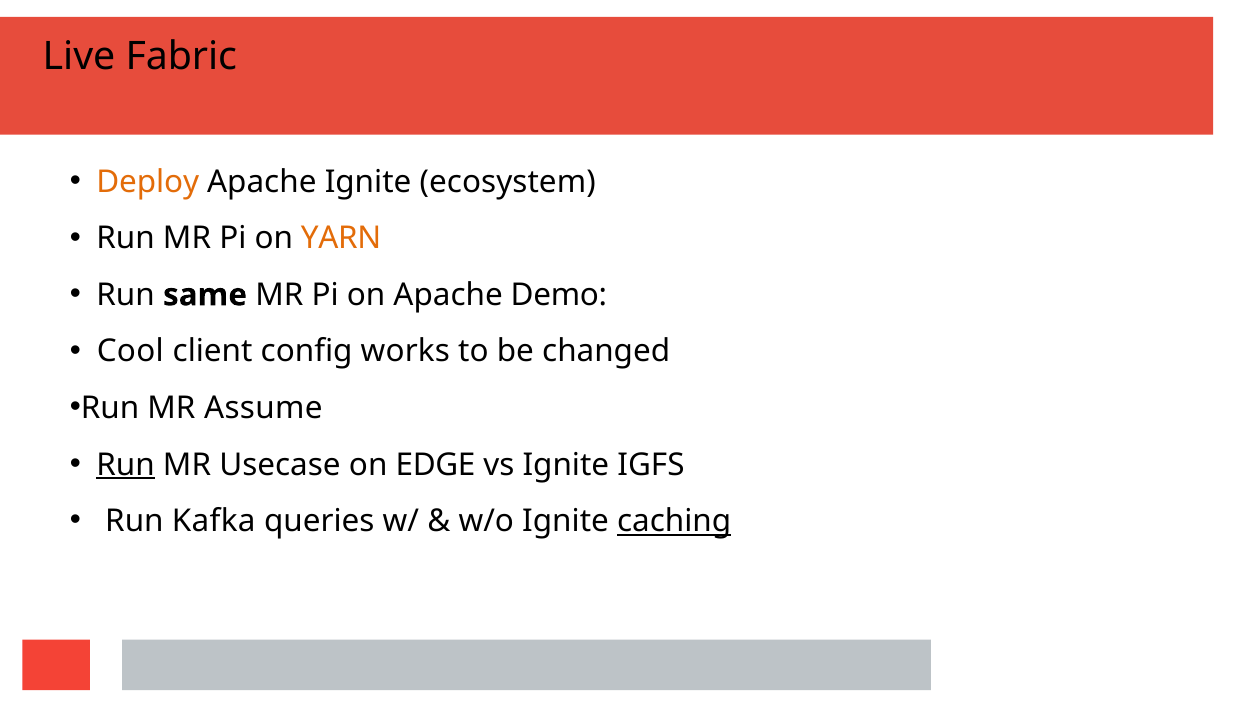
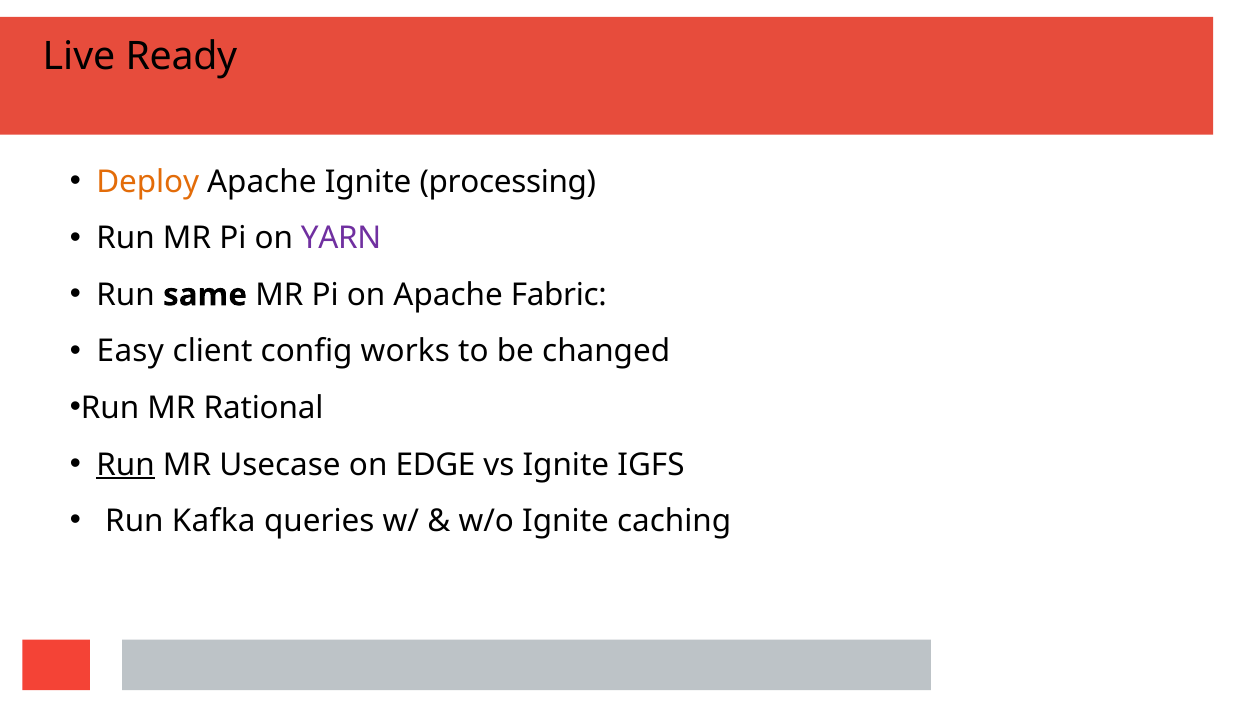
Fabric: Fabric -> Ready
ecosystem: ecosystem -> processing
YARN colour: orange -> purple
Demo: Demo -> Fabric
Cool: Cool -> Easy
Assume: Assume -> Rational
caching underline: present -> none
